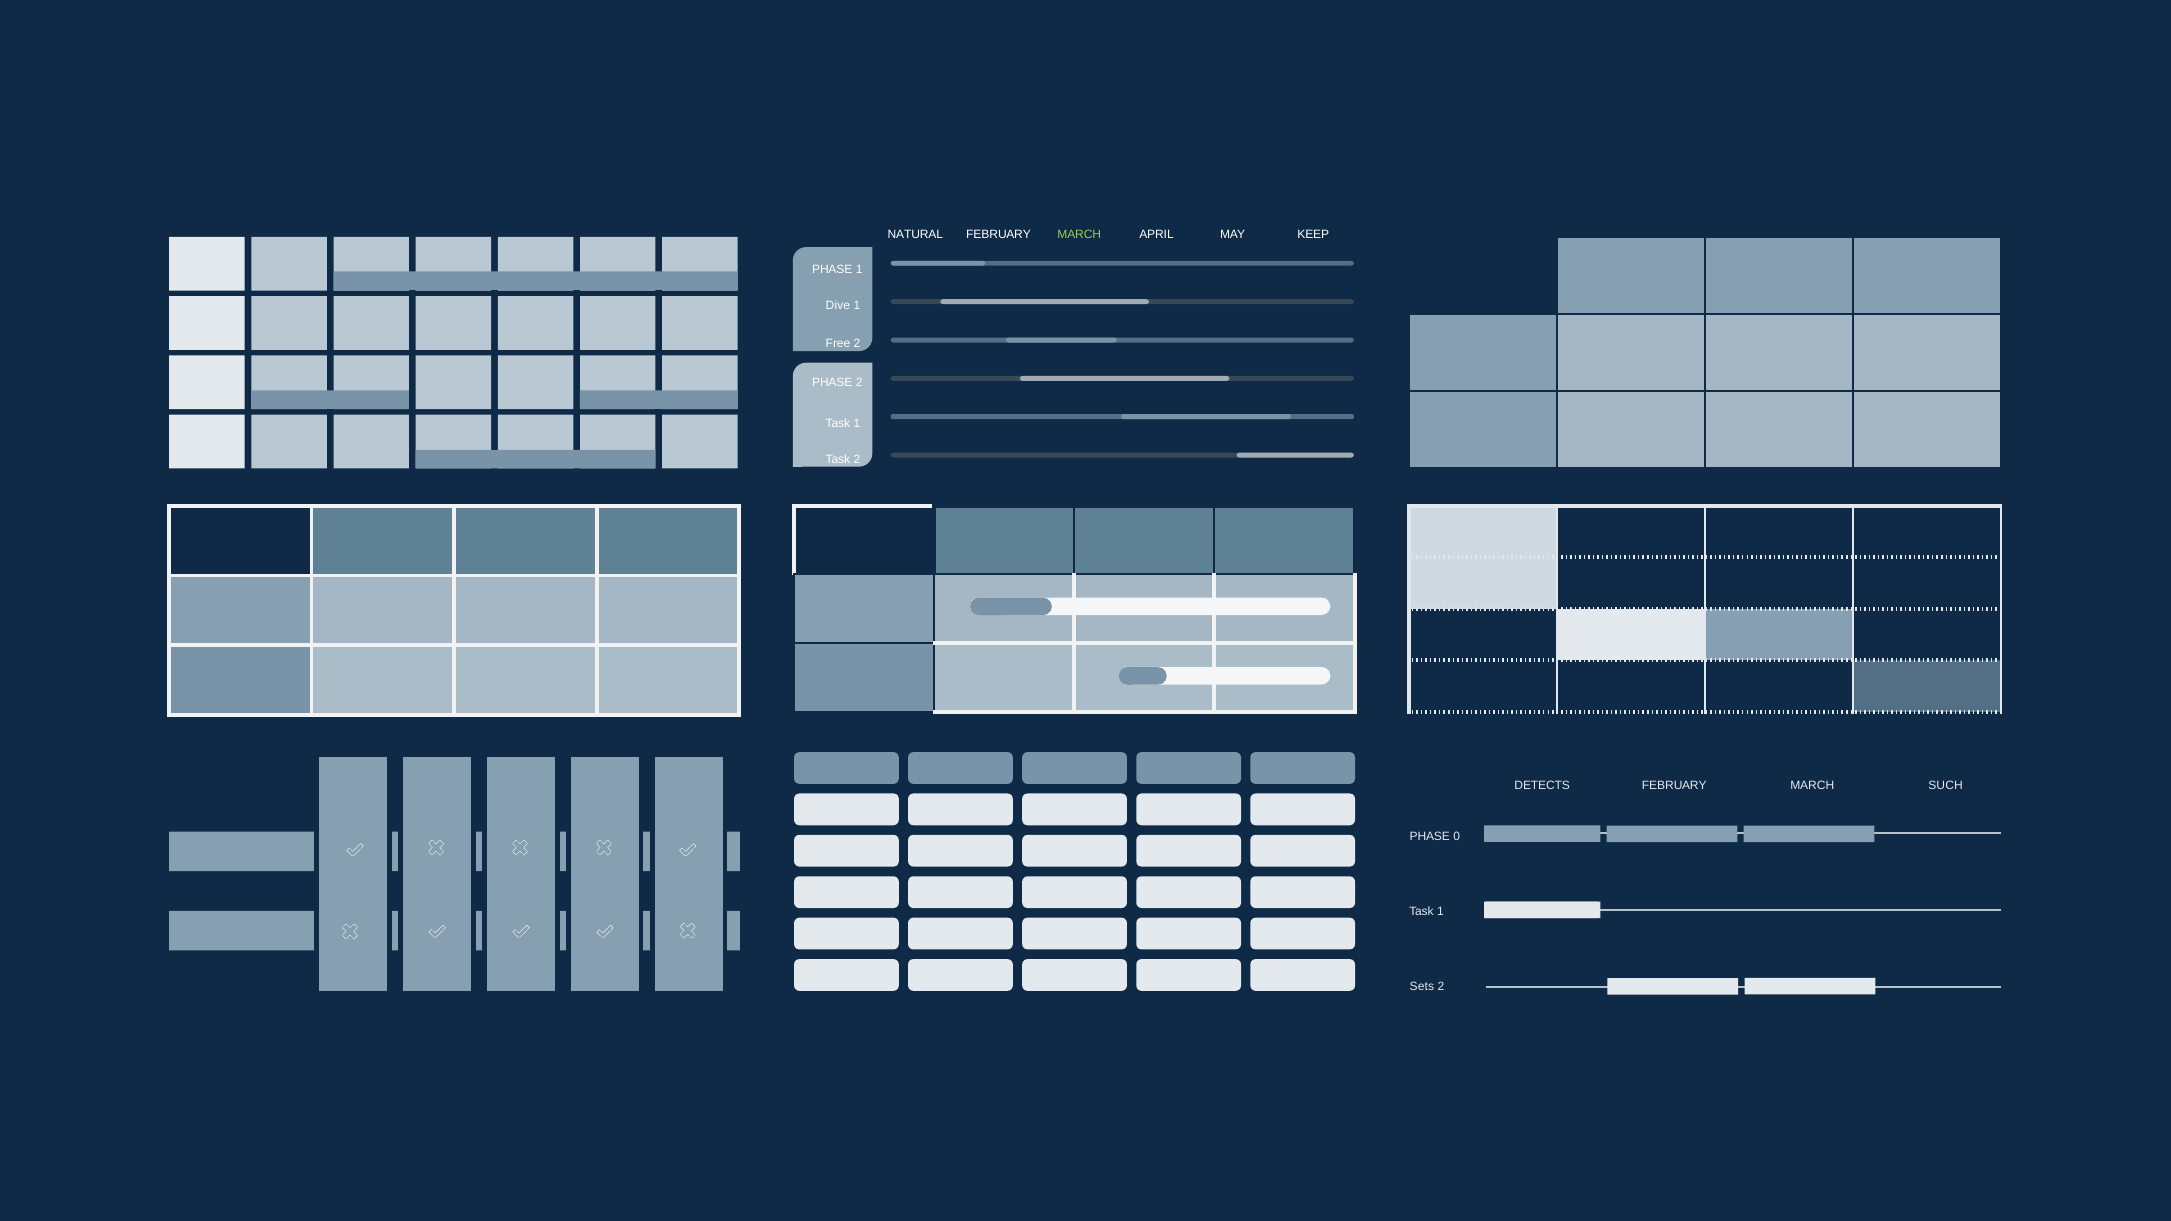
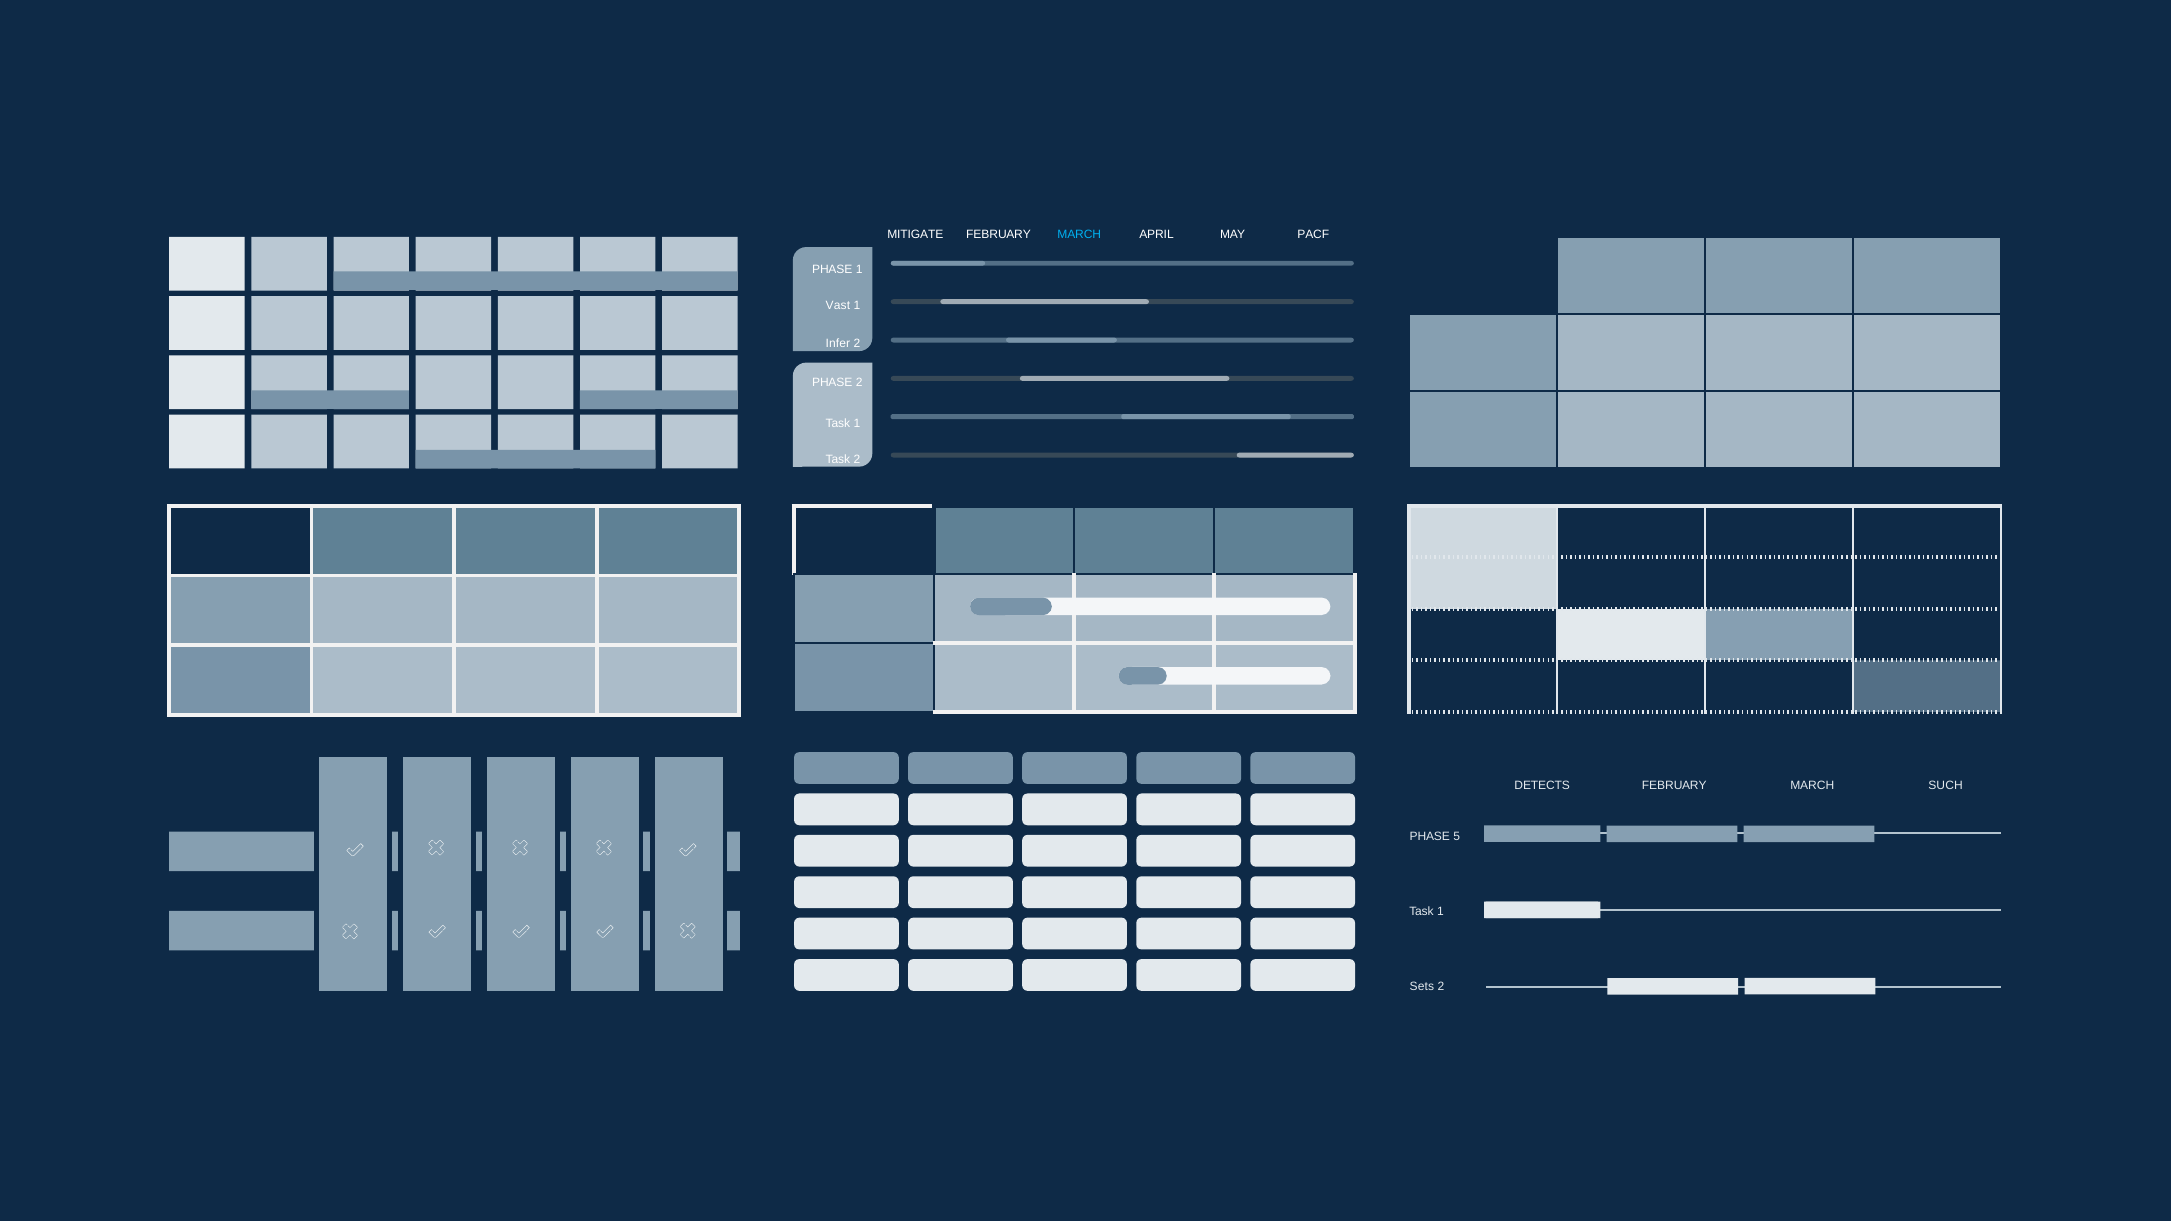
NATURAL: NATURAL -> MITIGATE
MARCH at (1079, 234) colour: light green -> light blue
KEEP: KEEP -> PACF
Dive: Dive -> Vast
Free: Free -> Infer
0: 0 -> 5
